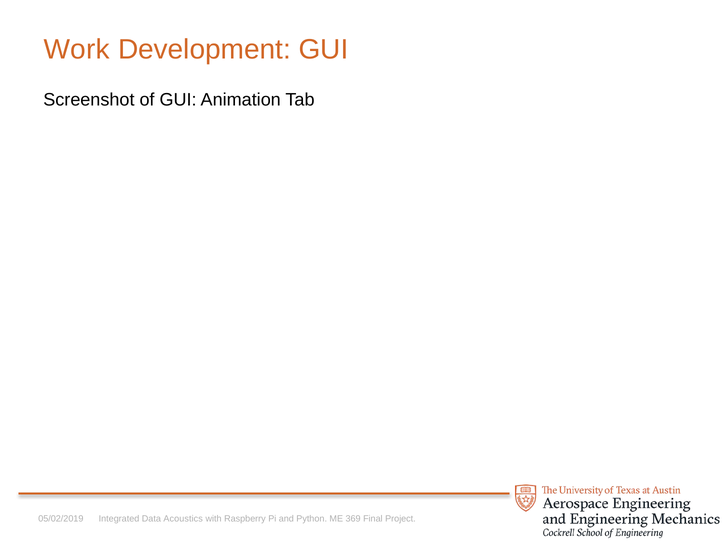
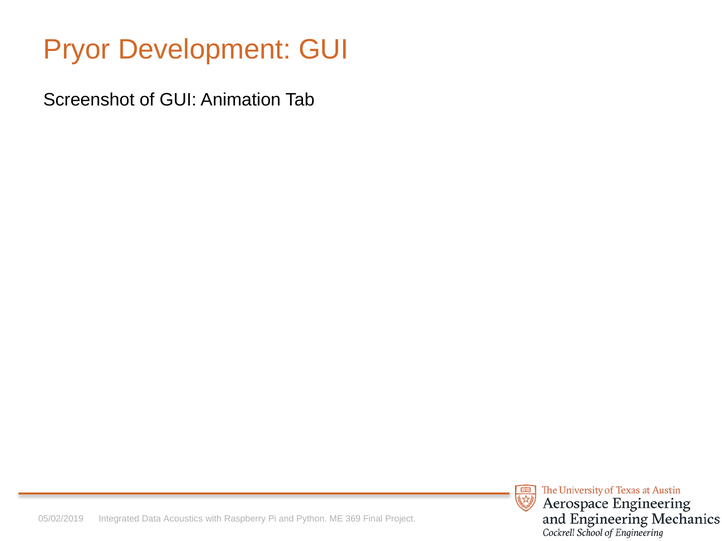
Work: Work -> Pryor
